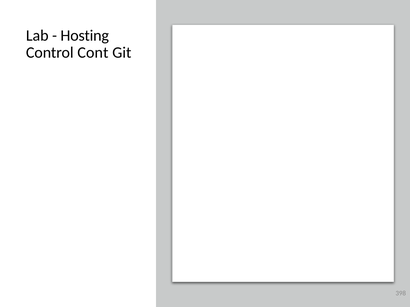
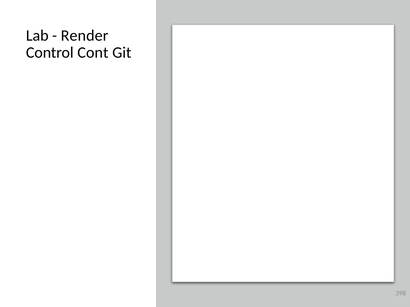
Hosting: Hosting -> Render
